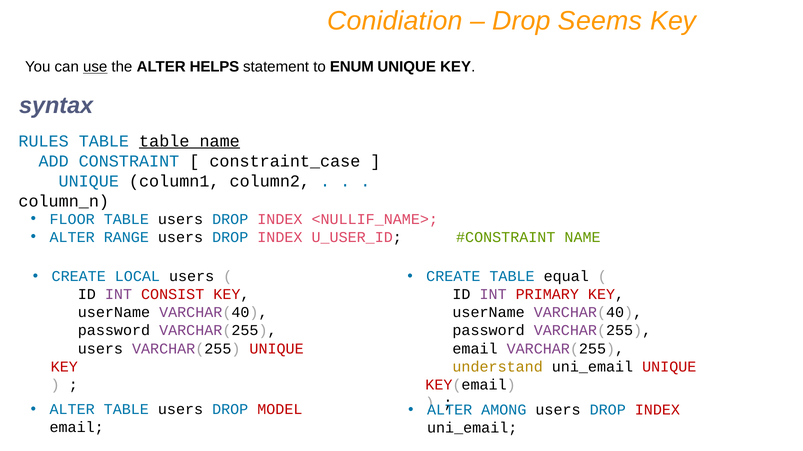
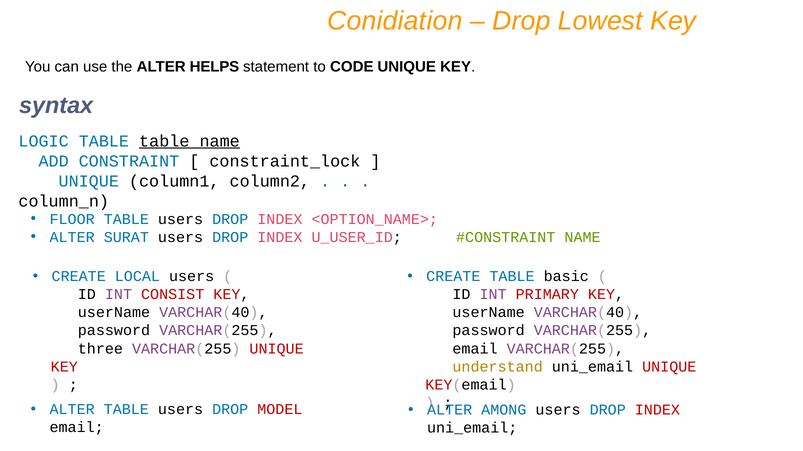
Seems: Seems -> Lowest
use underline: present -> none
ENUM: ENUM -> CODE
RULES: RULES -> LOGIC
constraint_case: constraint_case -> constraint_lock
<NULLIF_NAME>: <NULLIF_NAME> -> <OPTION_NAME>
RANGE: RANGE -> SURAT
equal: equal -> basic
users at (100, 349): users -> three
